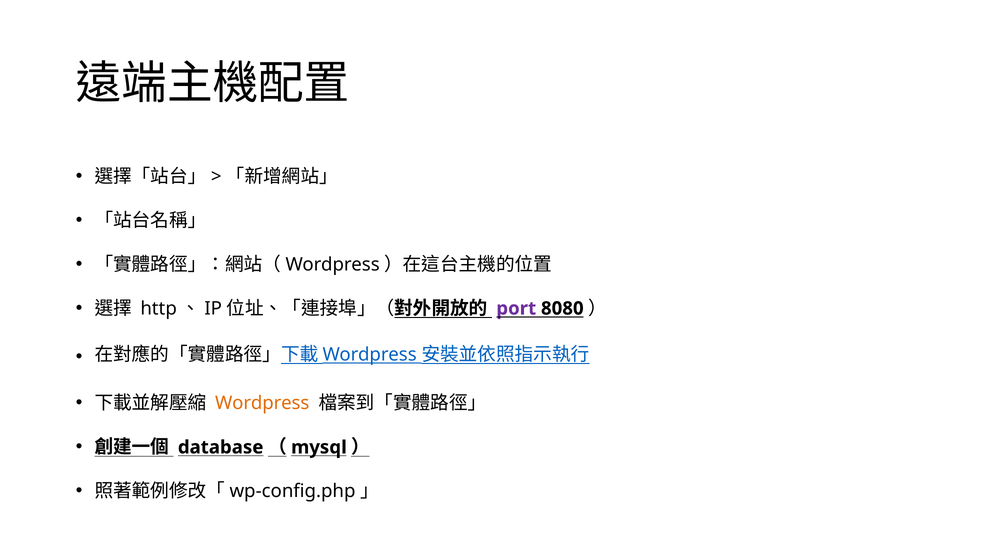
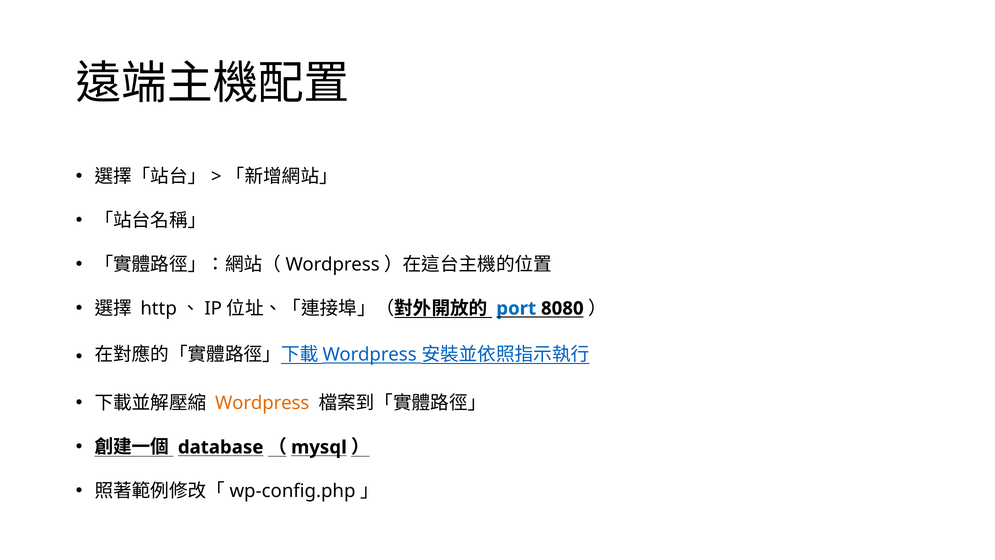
port colour: purple -> blue
